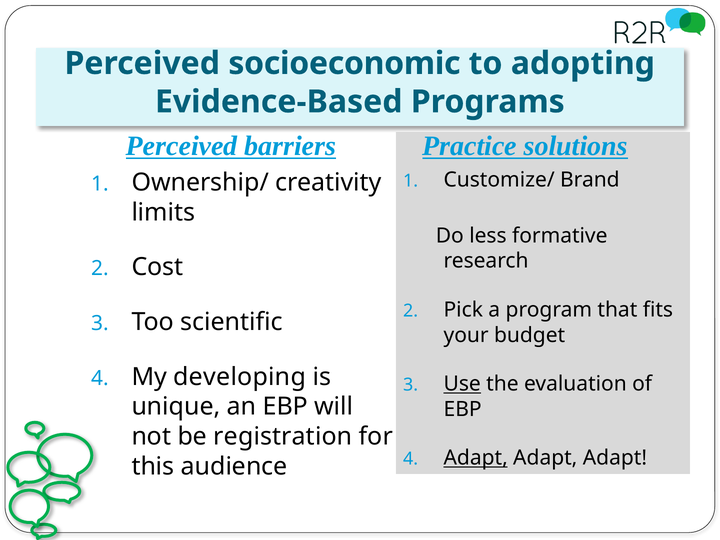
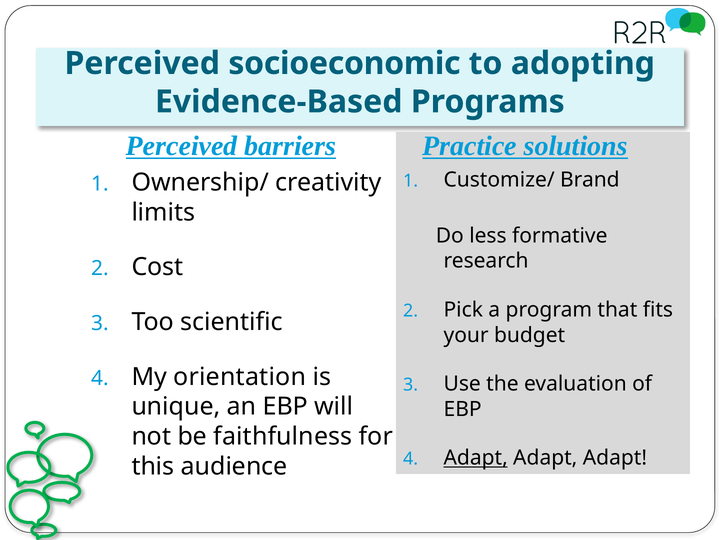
developing: developing -> orientation
Use underline: present -> none
registration: registration -> faithfulness
